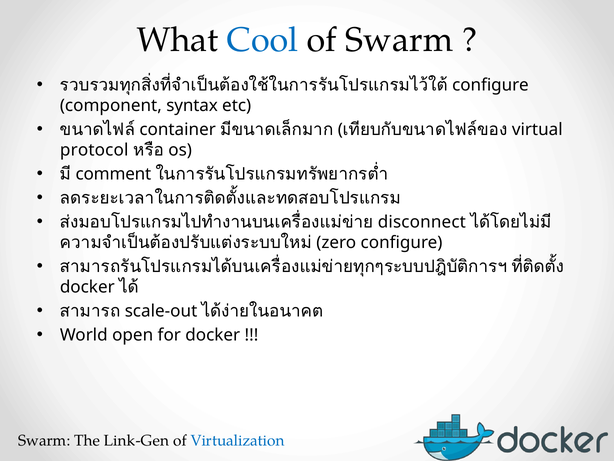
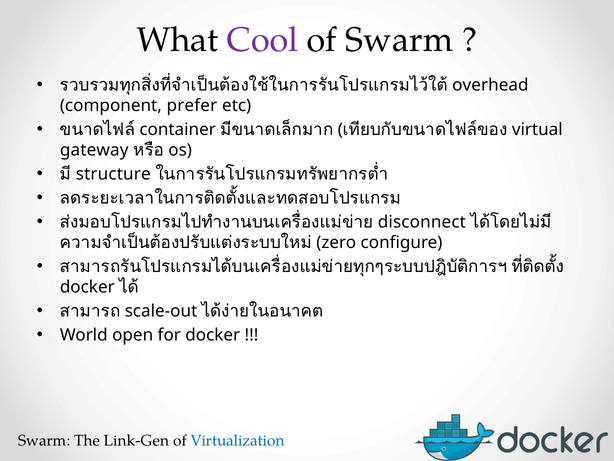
Cool colour: blue -> purple
configure at (490, 85): configure -> overhead
syntax: syntax -> prefer
protocol: protocol -> gateway
comment: comment -> structure
